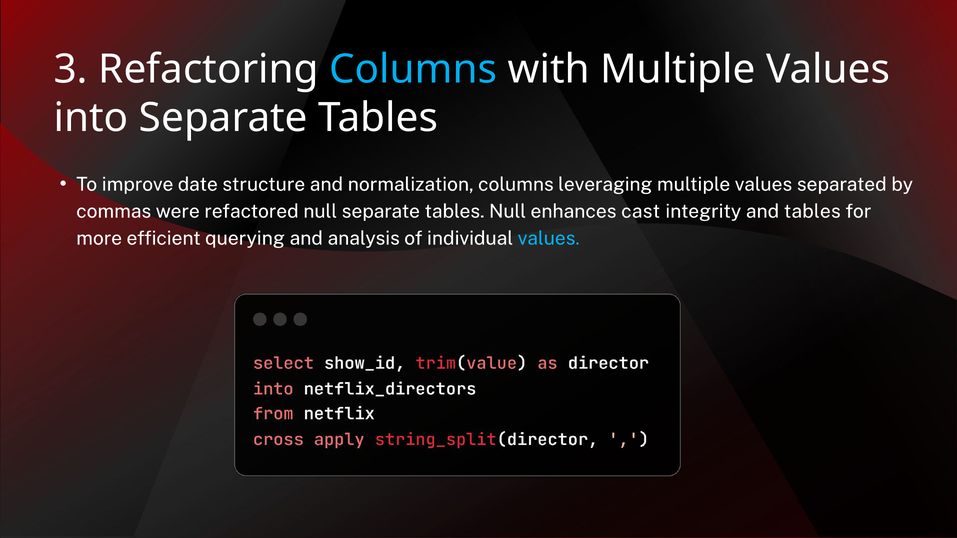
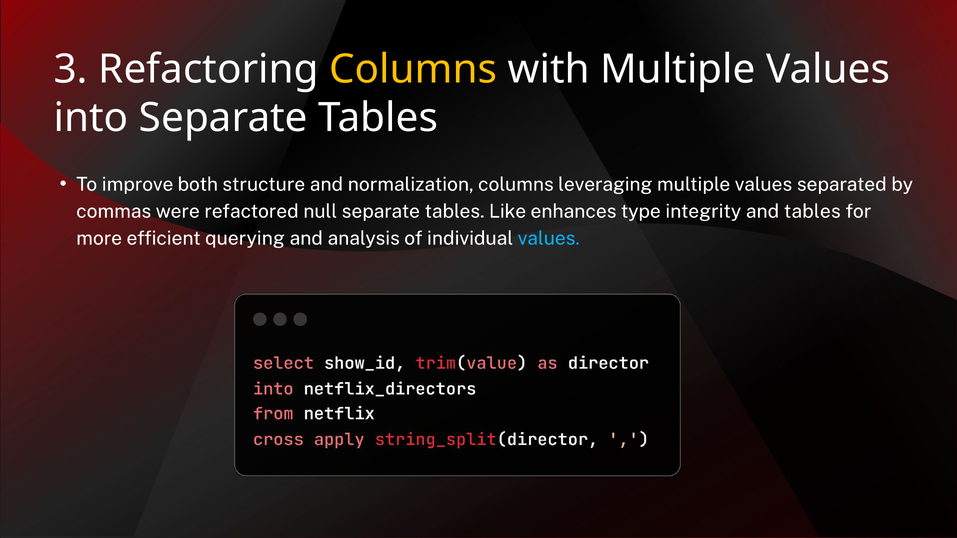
Columns at (413, 69) colour: light blue -> yellow
date: date -> both
tables Null: Null -> Like
cast: cast -> type
